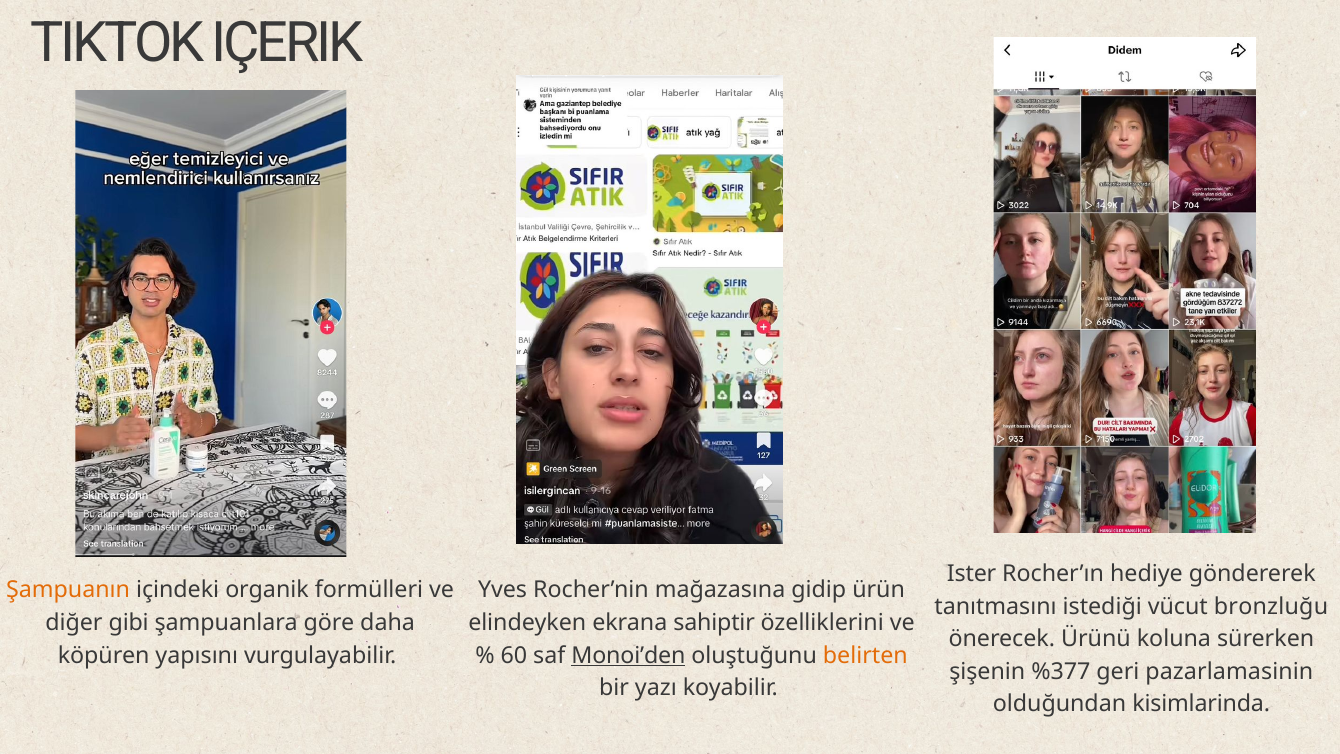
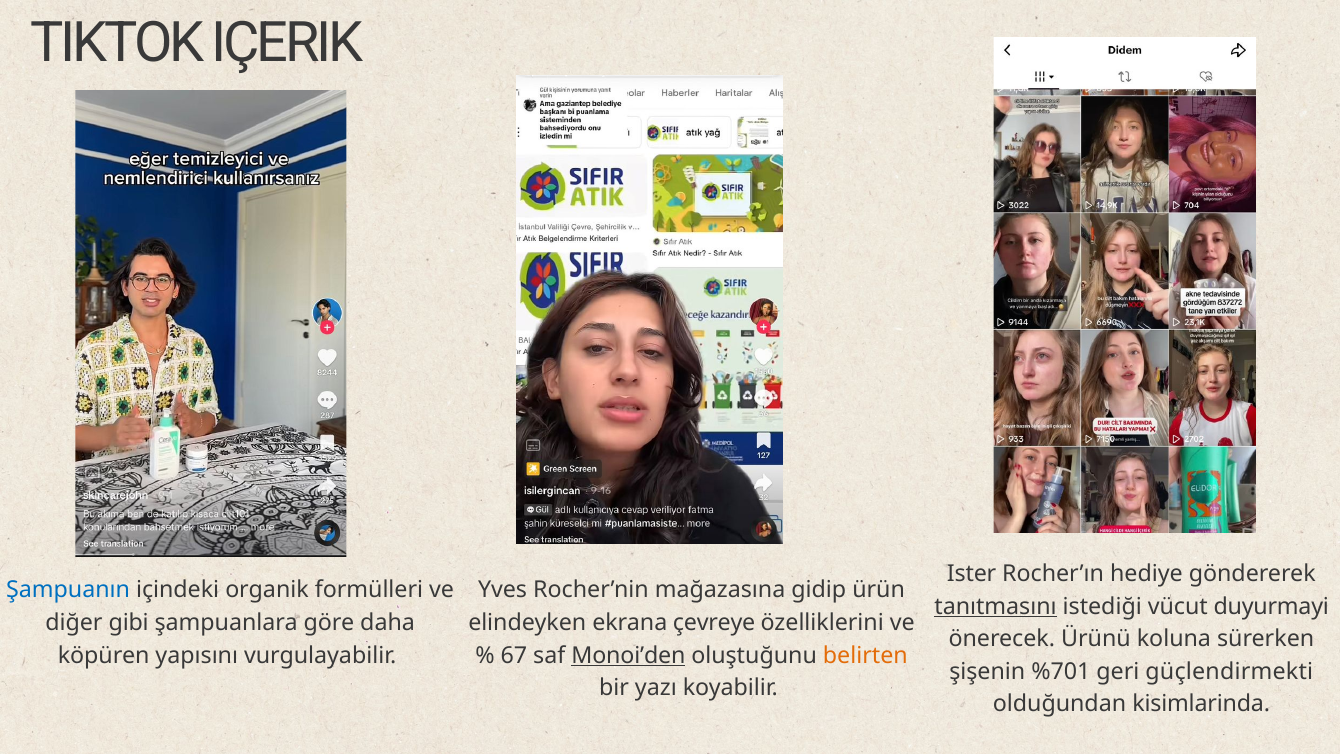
Şampuanın colour: orange -> blue
tanıtmasını underline: none -> present
bronzluğu: bronzluğu -> duyurmayi
sahiptir: sahiptir -> çevreye
60: 60 -> 67
%377: %377 -> %701
pazarlamasinin: pazarlamasinin -> güçlendirmekti
